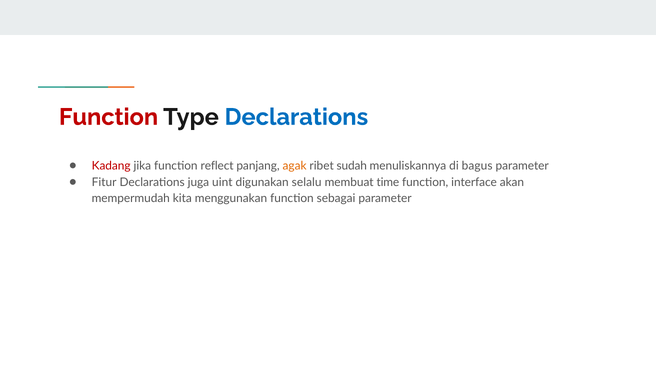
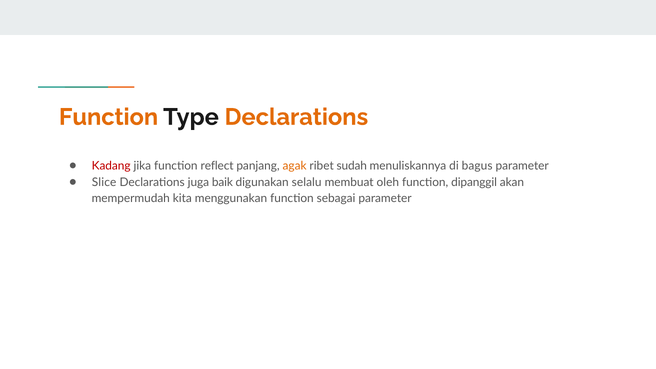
Function at (109, 117) colour: red -> orange
Declarations at (296, 117) colour: blue -> orange
Fitur: Fitur -> Slice
uint: uint -> baik
time: time -> oleh
interface: interface -> dipanggil
